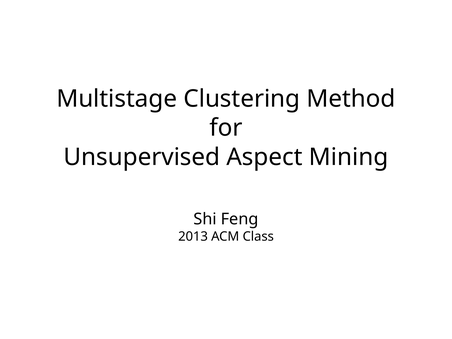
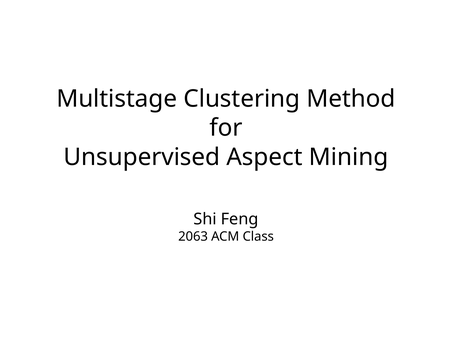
2013: 2013 -> 2063
